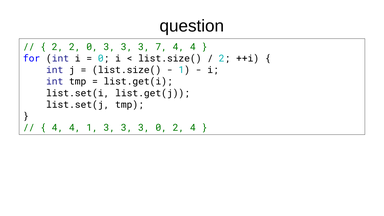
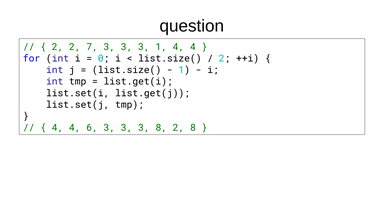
2 0: 0 -> 7
3 7: 7 -> 1
4 1: 1 -> 6
3 0: 0 -> 8
2 4: 4 -> 8
